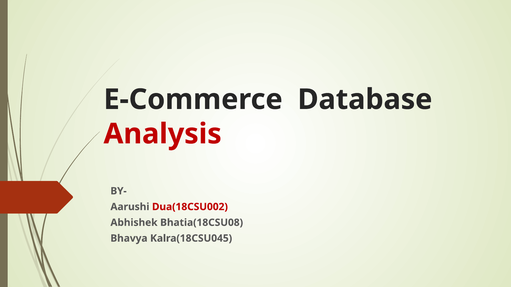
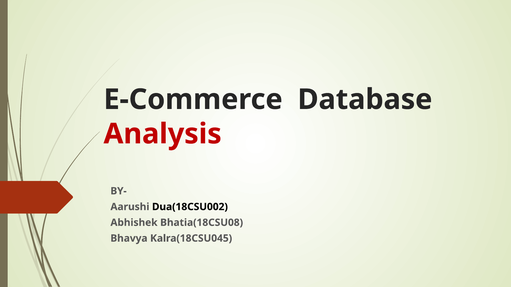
Dua(18CSU002 colour: red -> black
